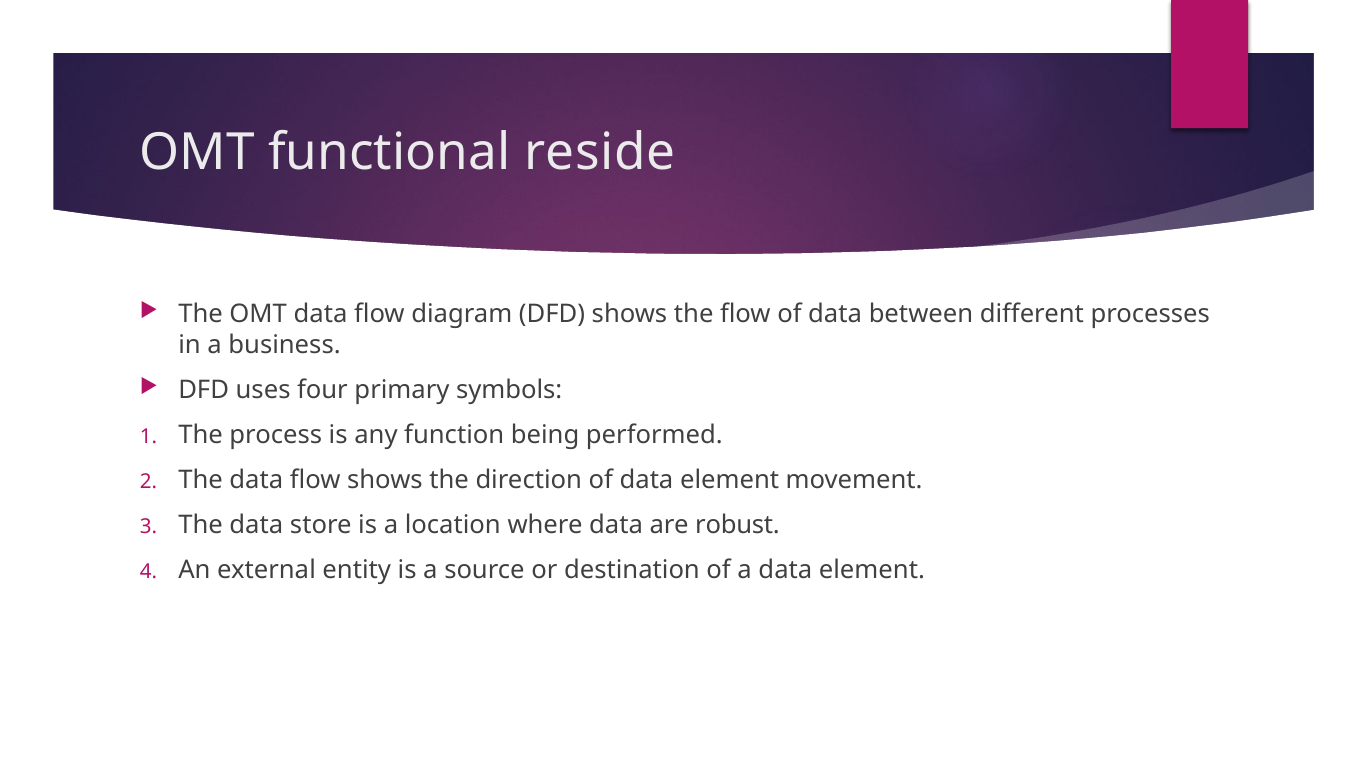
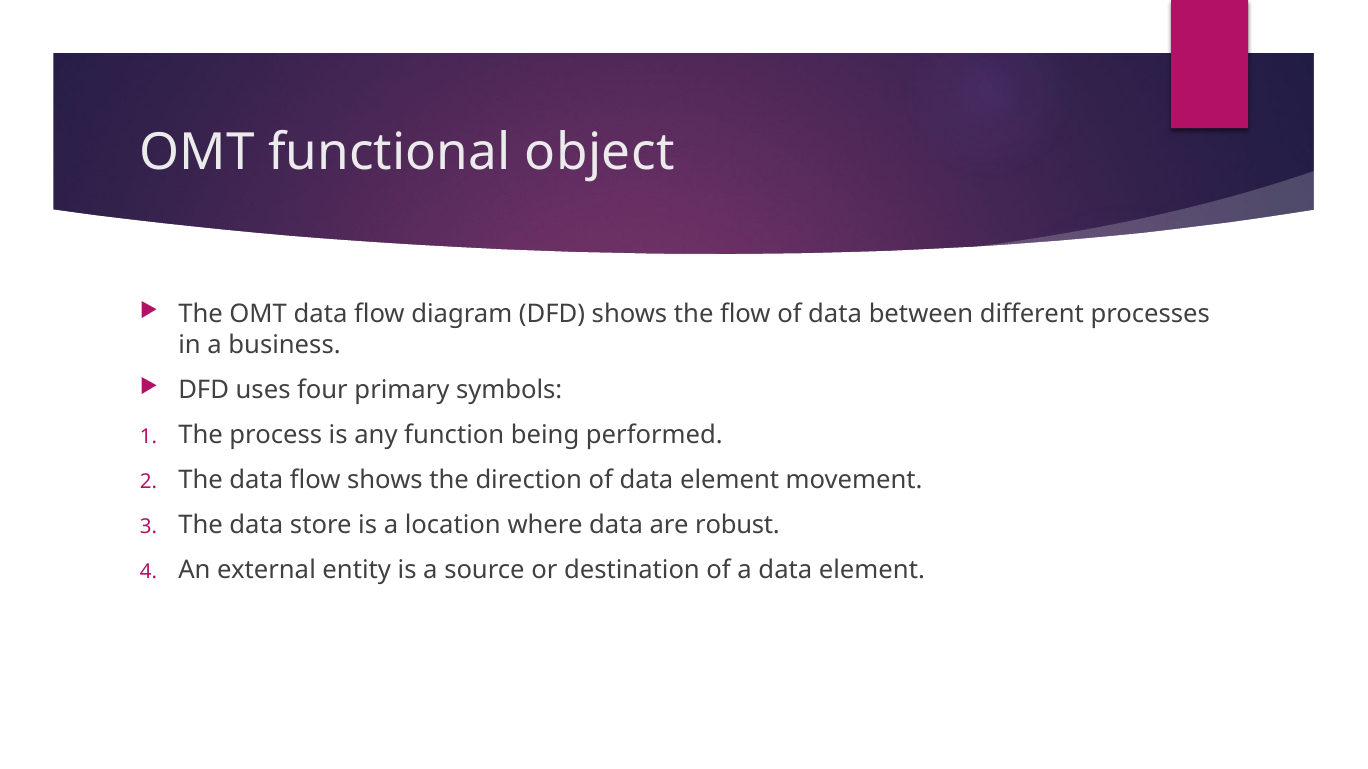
reside: reside -> object
